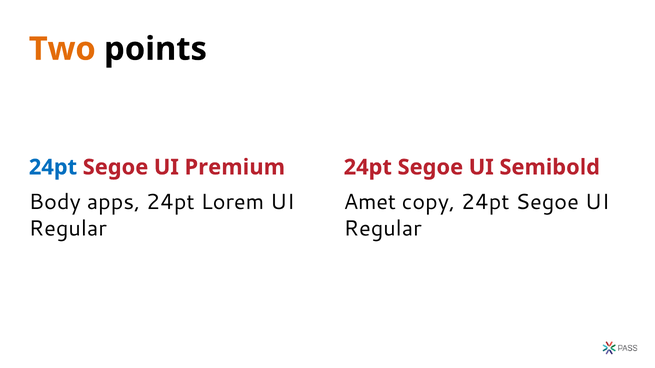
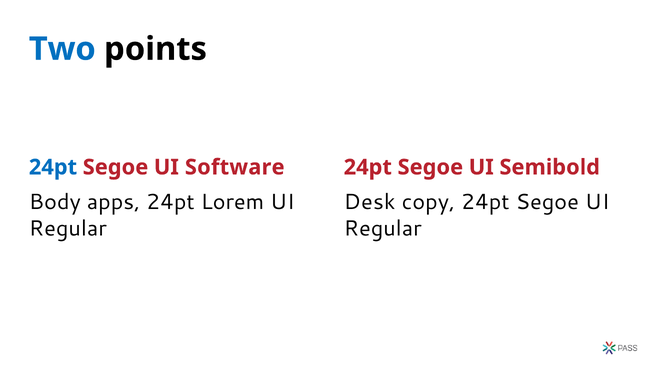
Two colour: orange -> blue
Premium: Premium -> Software
Amet: Amet -> Desk
